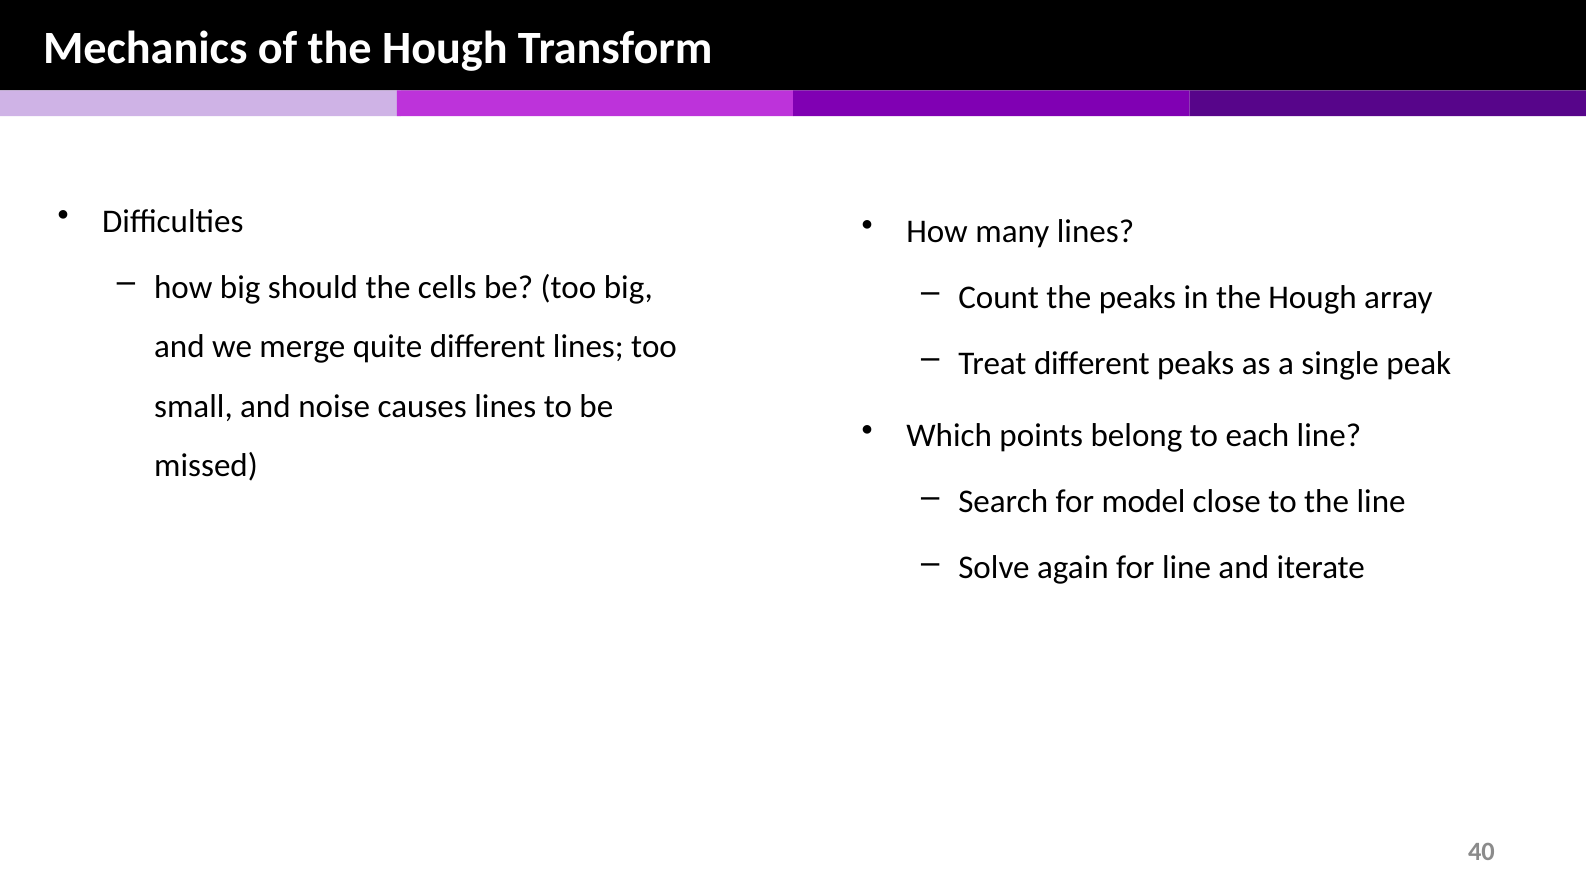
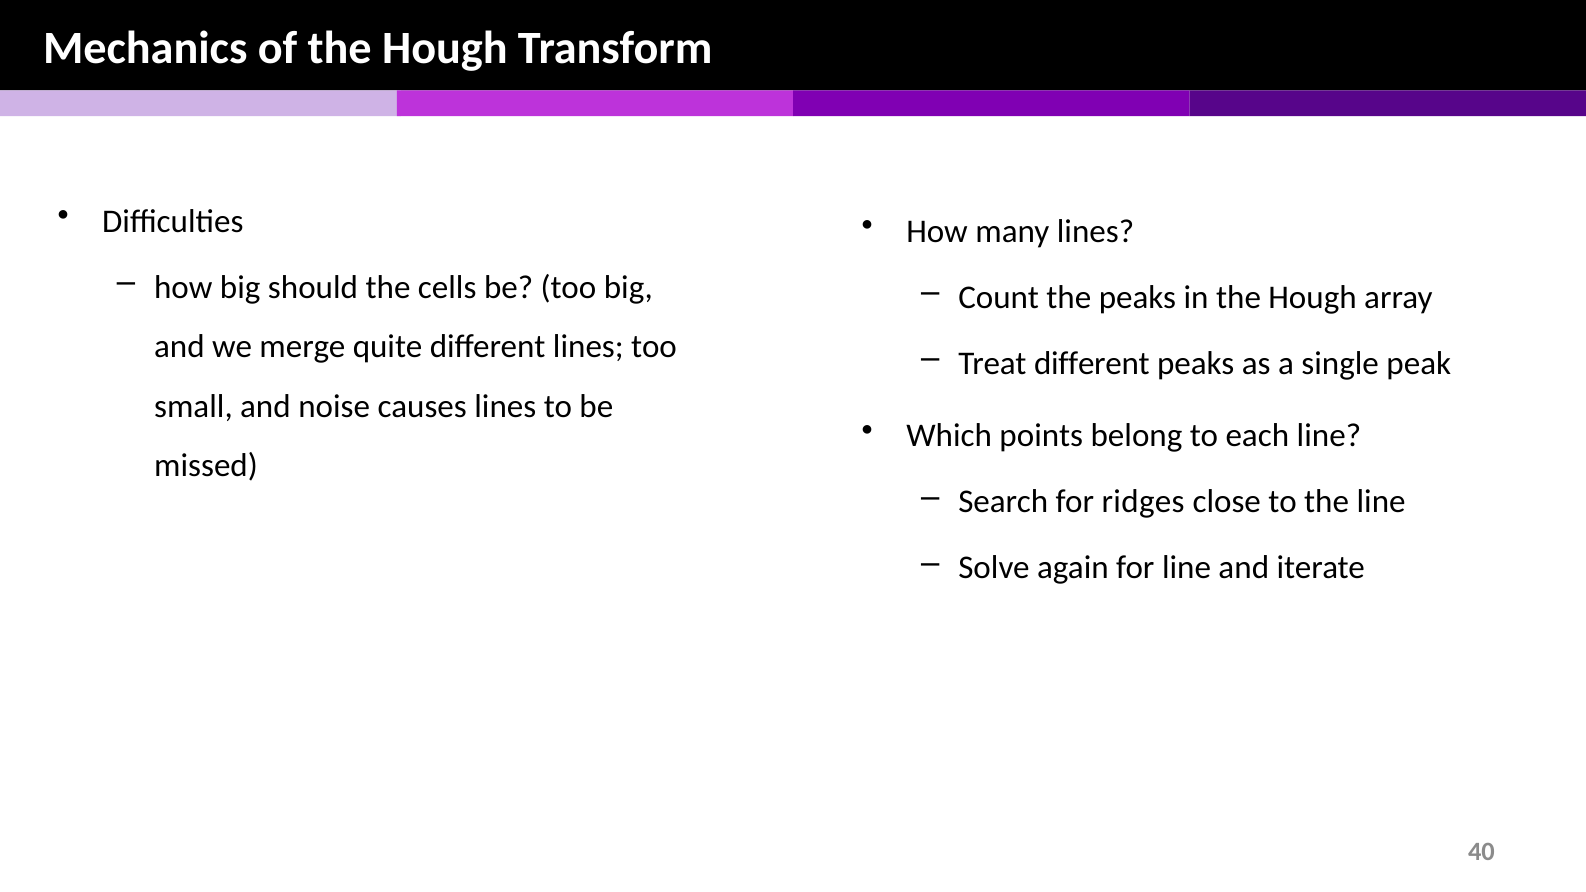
model: model -> ridges
